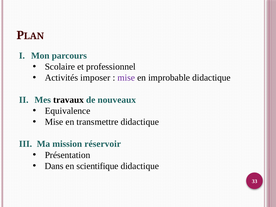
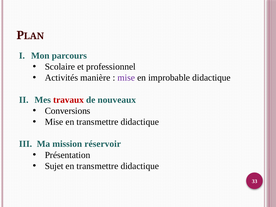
imposer: imposer -> manière
travaux colour: black -> red
Equivalence: Equivalence -> Conversions
Dans: Dans -> Sujet
scientifique at (97, 166): scientifique -> transmettre
